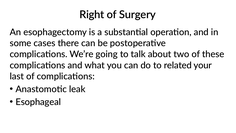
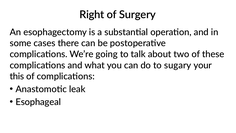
related: related -> sugary
last: last -> this
